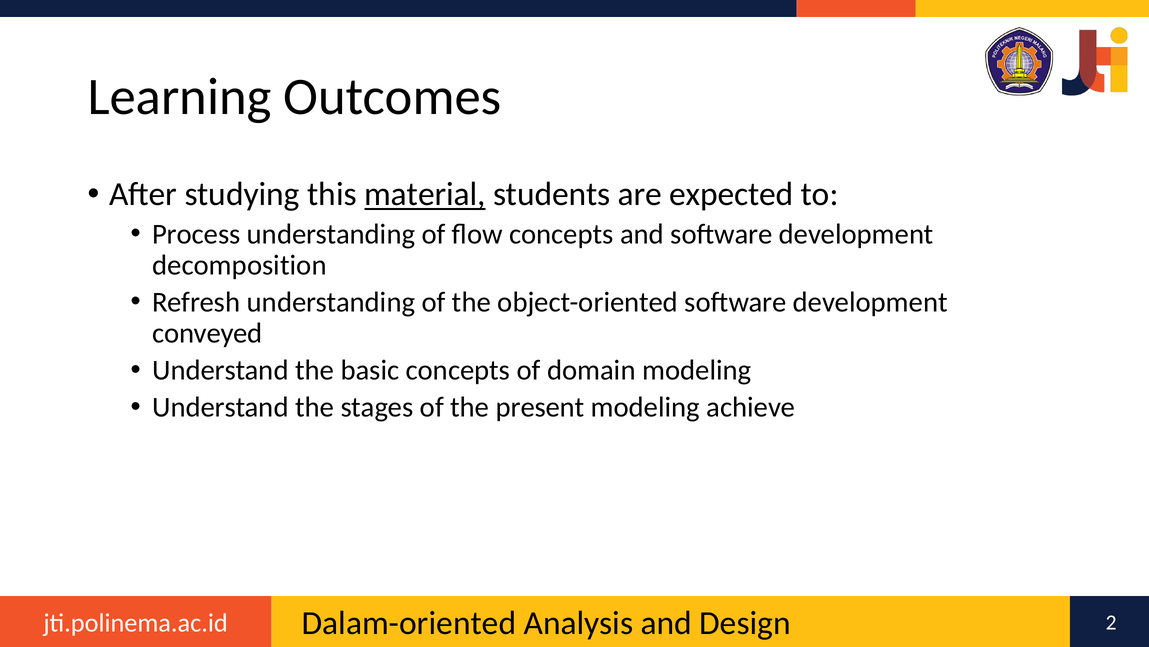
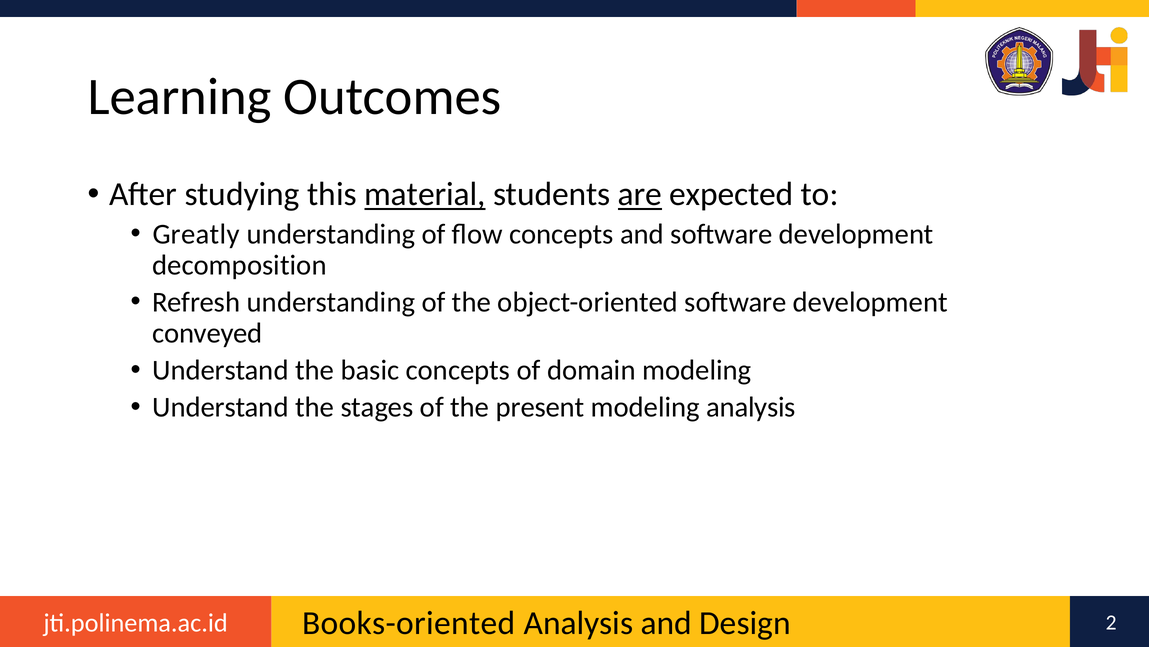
are underline: none -> present
Process: Process -> Greatly
modeling achieve: achieve -> analysis
Dalam-oriented: Dalam-oriented -> Books-oriented
